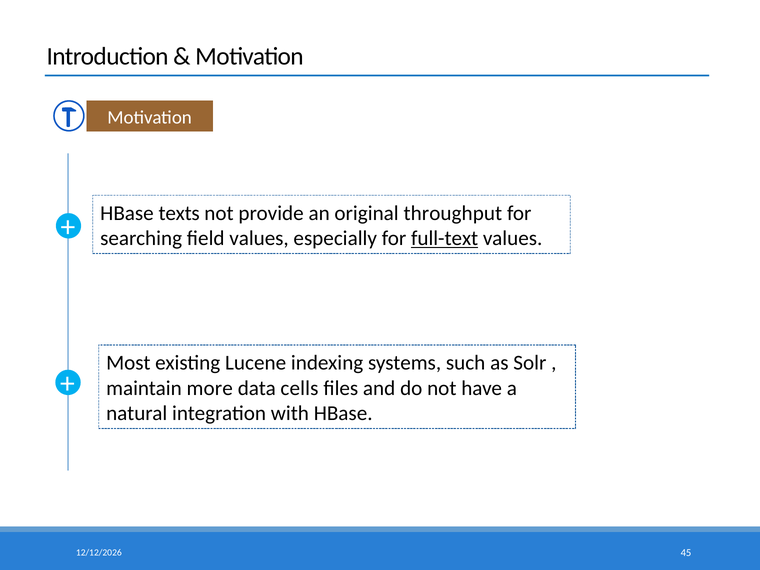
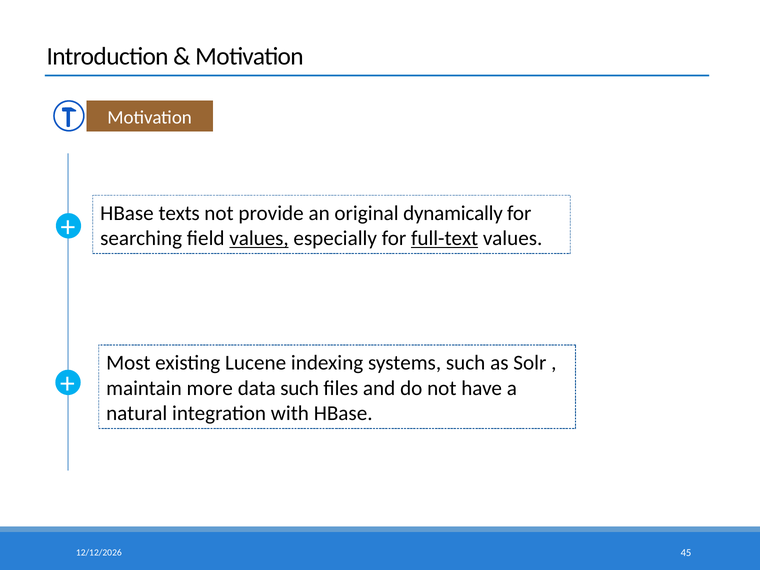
throughput: throughput -> dynamically
values at (259, 238) underline: none -> present
data cells: cells -> such
